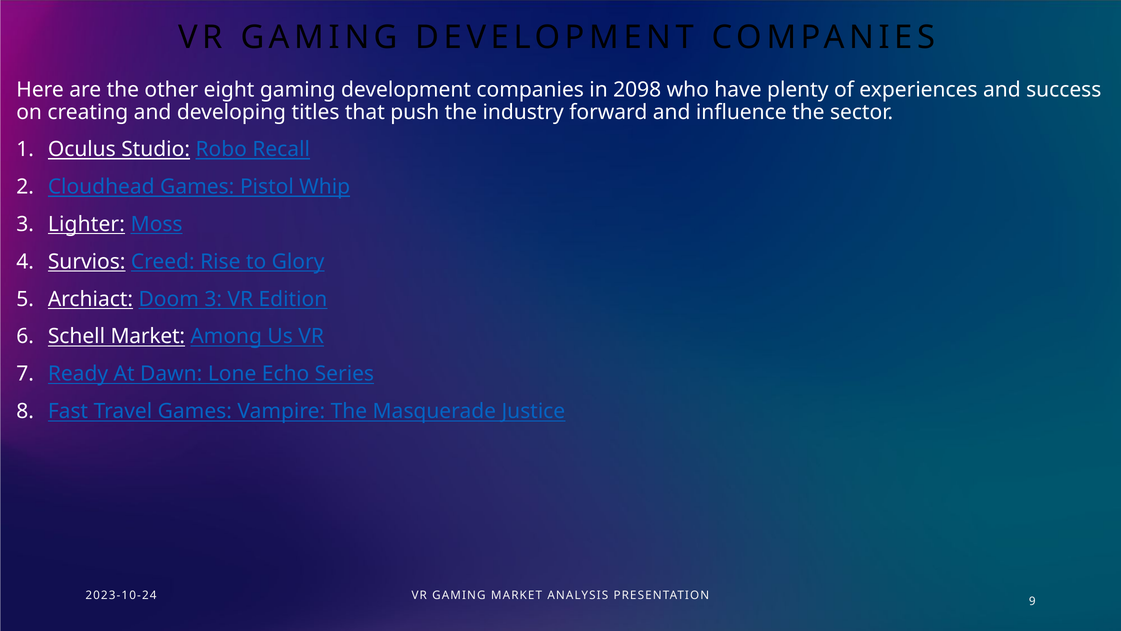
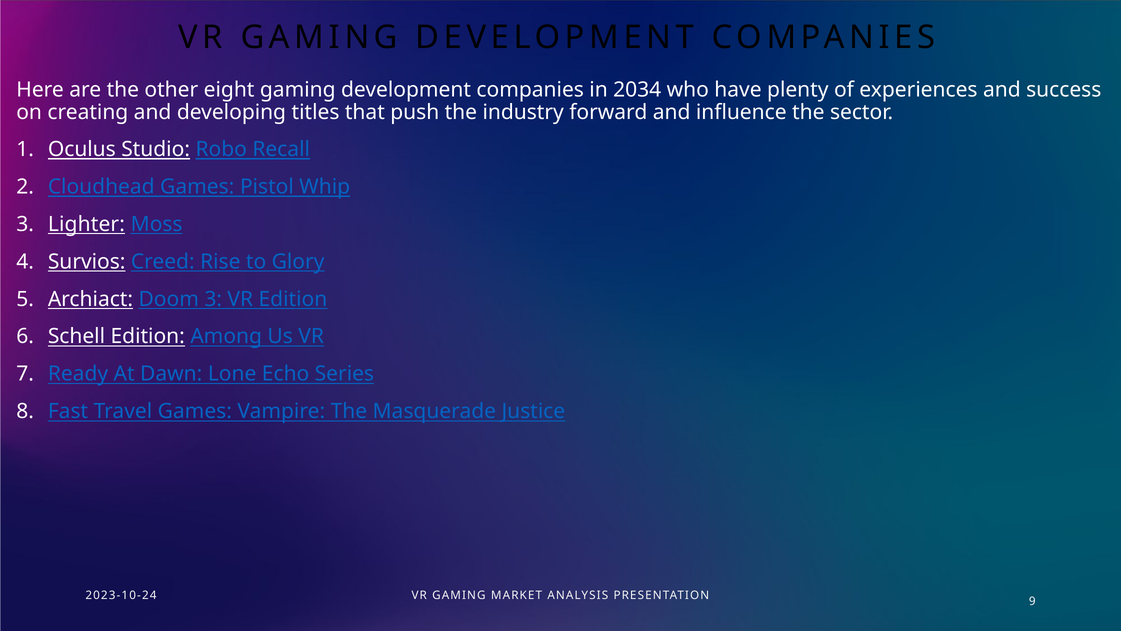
2098: 2098 -> 2034
Schell Market: Market -> Edition
